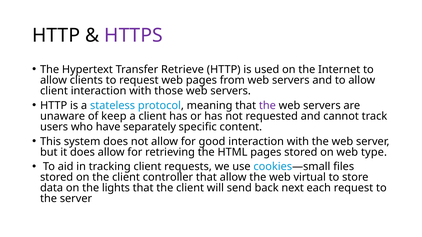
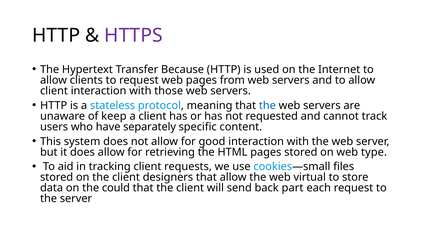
Retrieve: Retrieve -> Because
the at (267, 106) colour: purple -> blue
controller: controller -> designers
lights: lights -> could
next: next -> part
